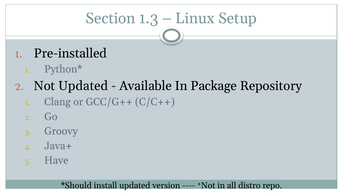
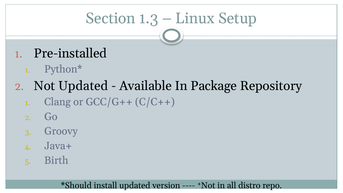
Have: Have -> Birth
